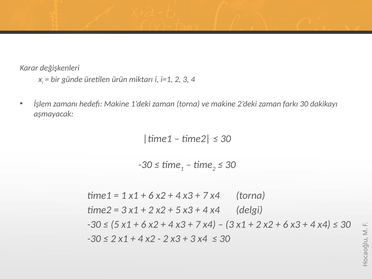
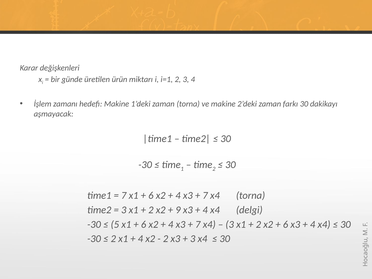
1 at (124, 195): 1 -> 7
5 at (178, 210): 5 -> 9
